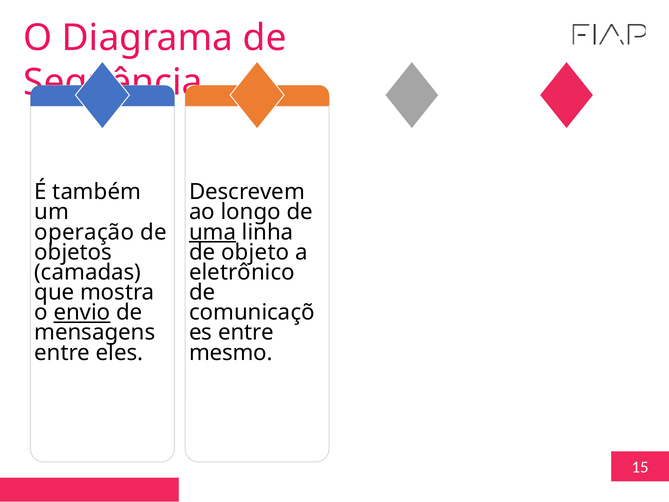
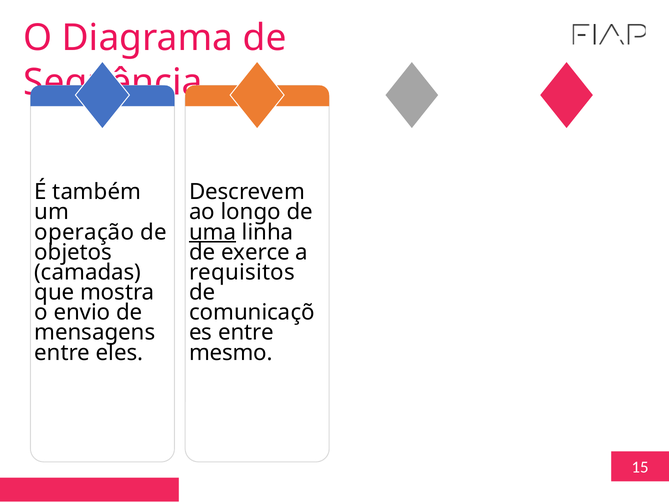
objeto: objeto -> exerce
eletrônico: eletrônico -> requisitos
envio underline: present -> none
